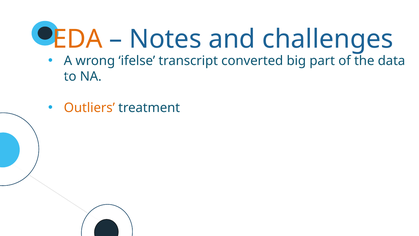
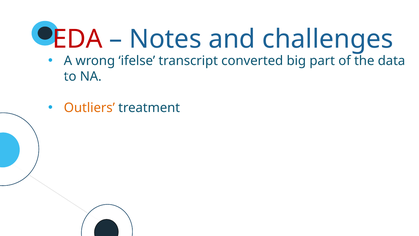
EDA colour: orange -> red
